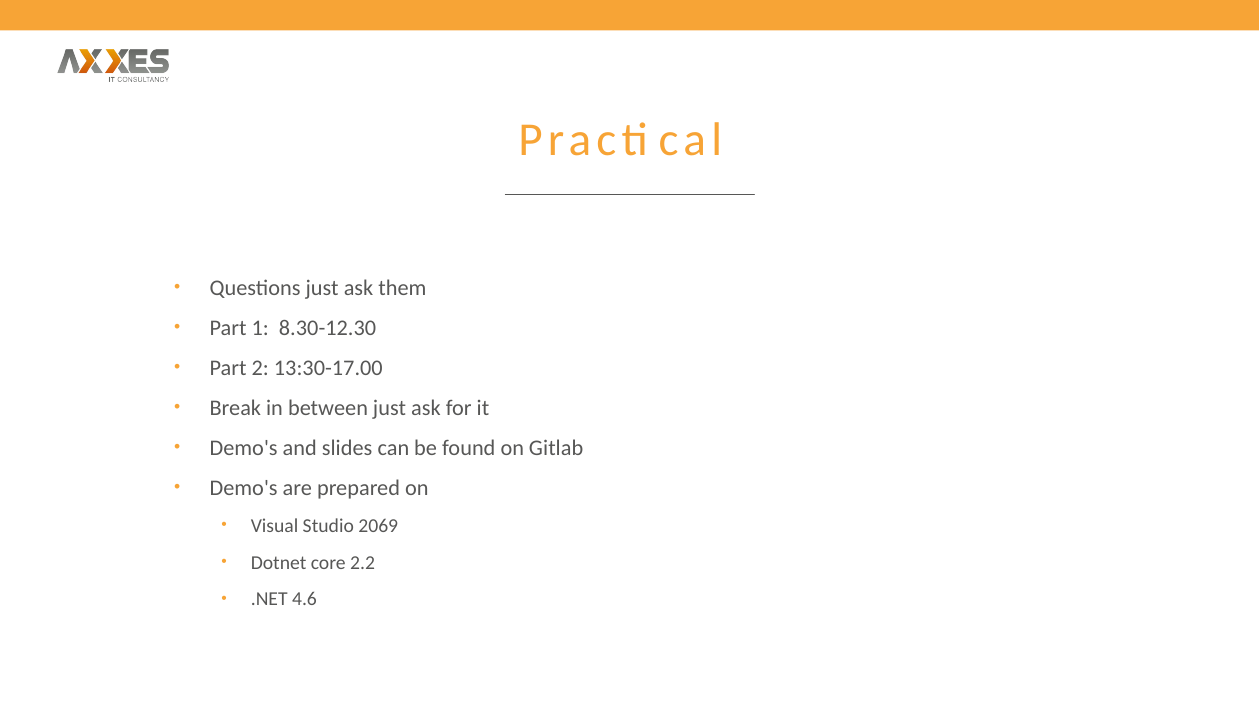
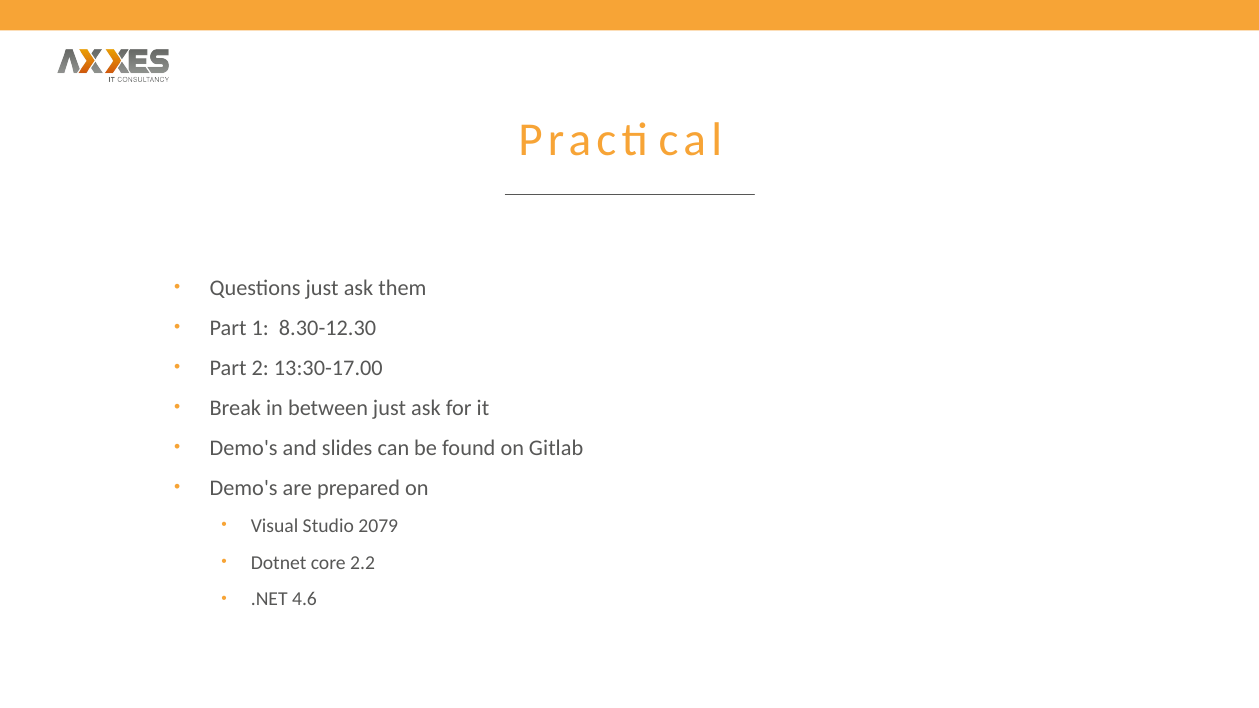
2069: 2069 -> 2079
